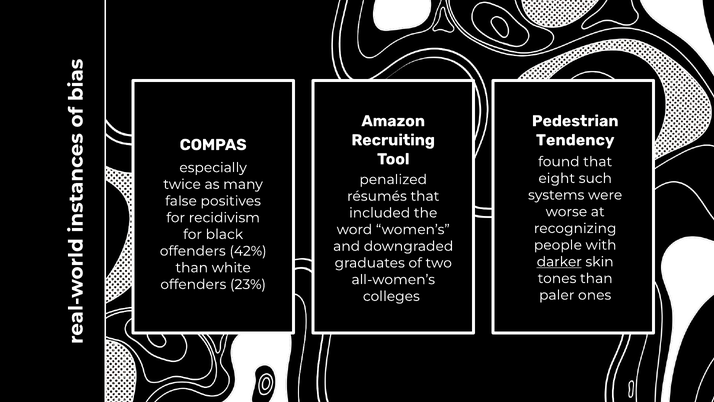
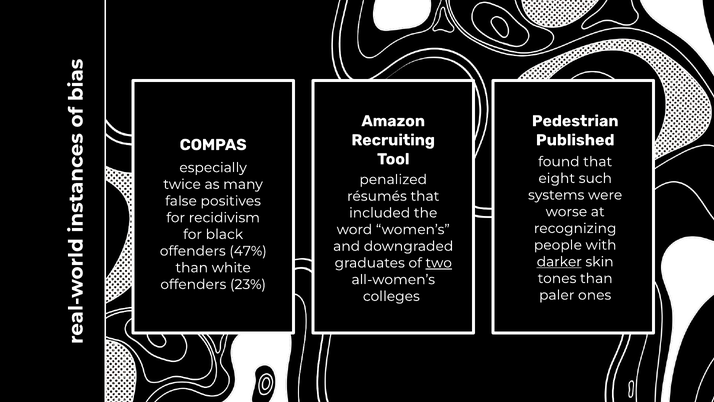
Tendency: Tendency -> Published
42%: 42% -> 47%
two underline: none -> present
